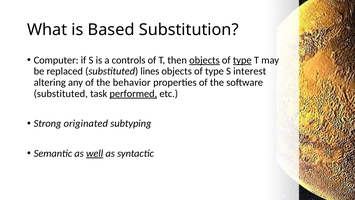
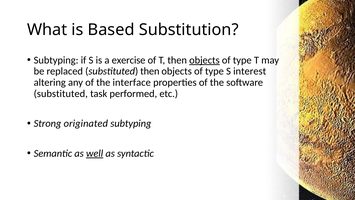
Computer at (56, 60): Computer -> Subtyping
controls: controls -> exercise
type at (242, 60) underline: present -> none
substituted lines: lines -> then
behavior: behavior -> interface
performed underline: present -> none
